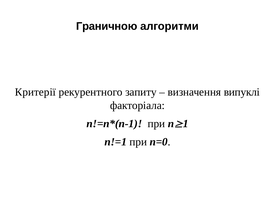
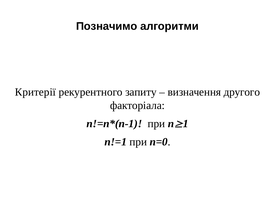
Граничною: Граничною -> Позначимо
випуклі: випуклі -> другого
